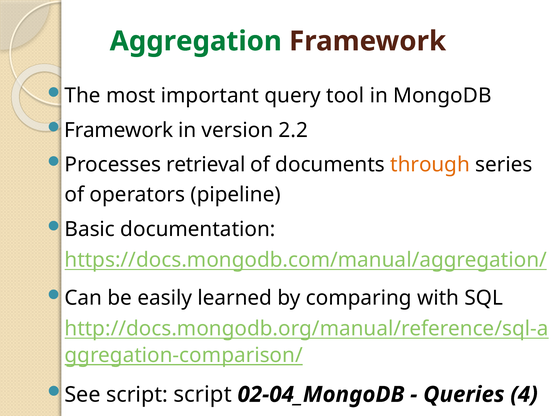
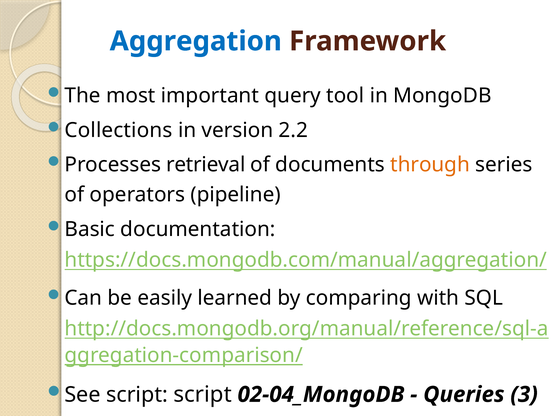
Aggregation at (196, 41) colour: green -> blue
Framework at (119, 130): Framework -> Collections
4: 4 -> 3
